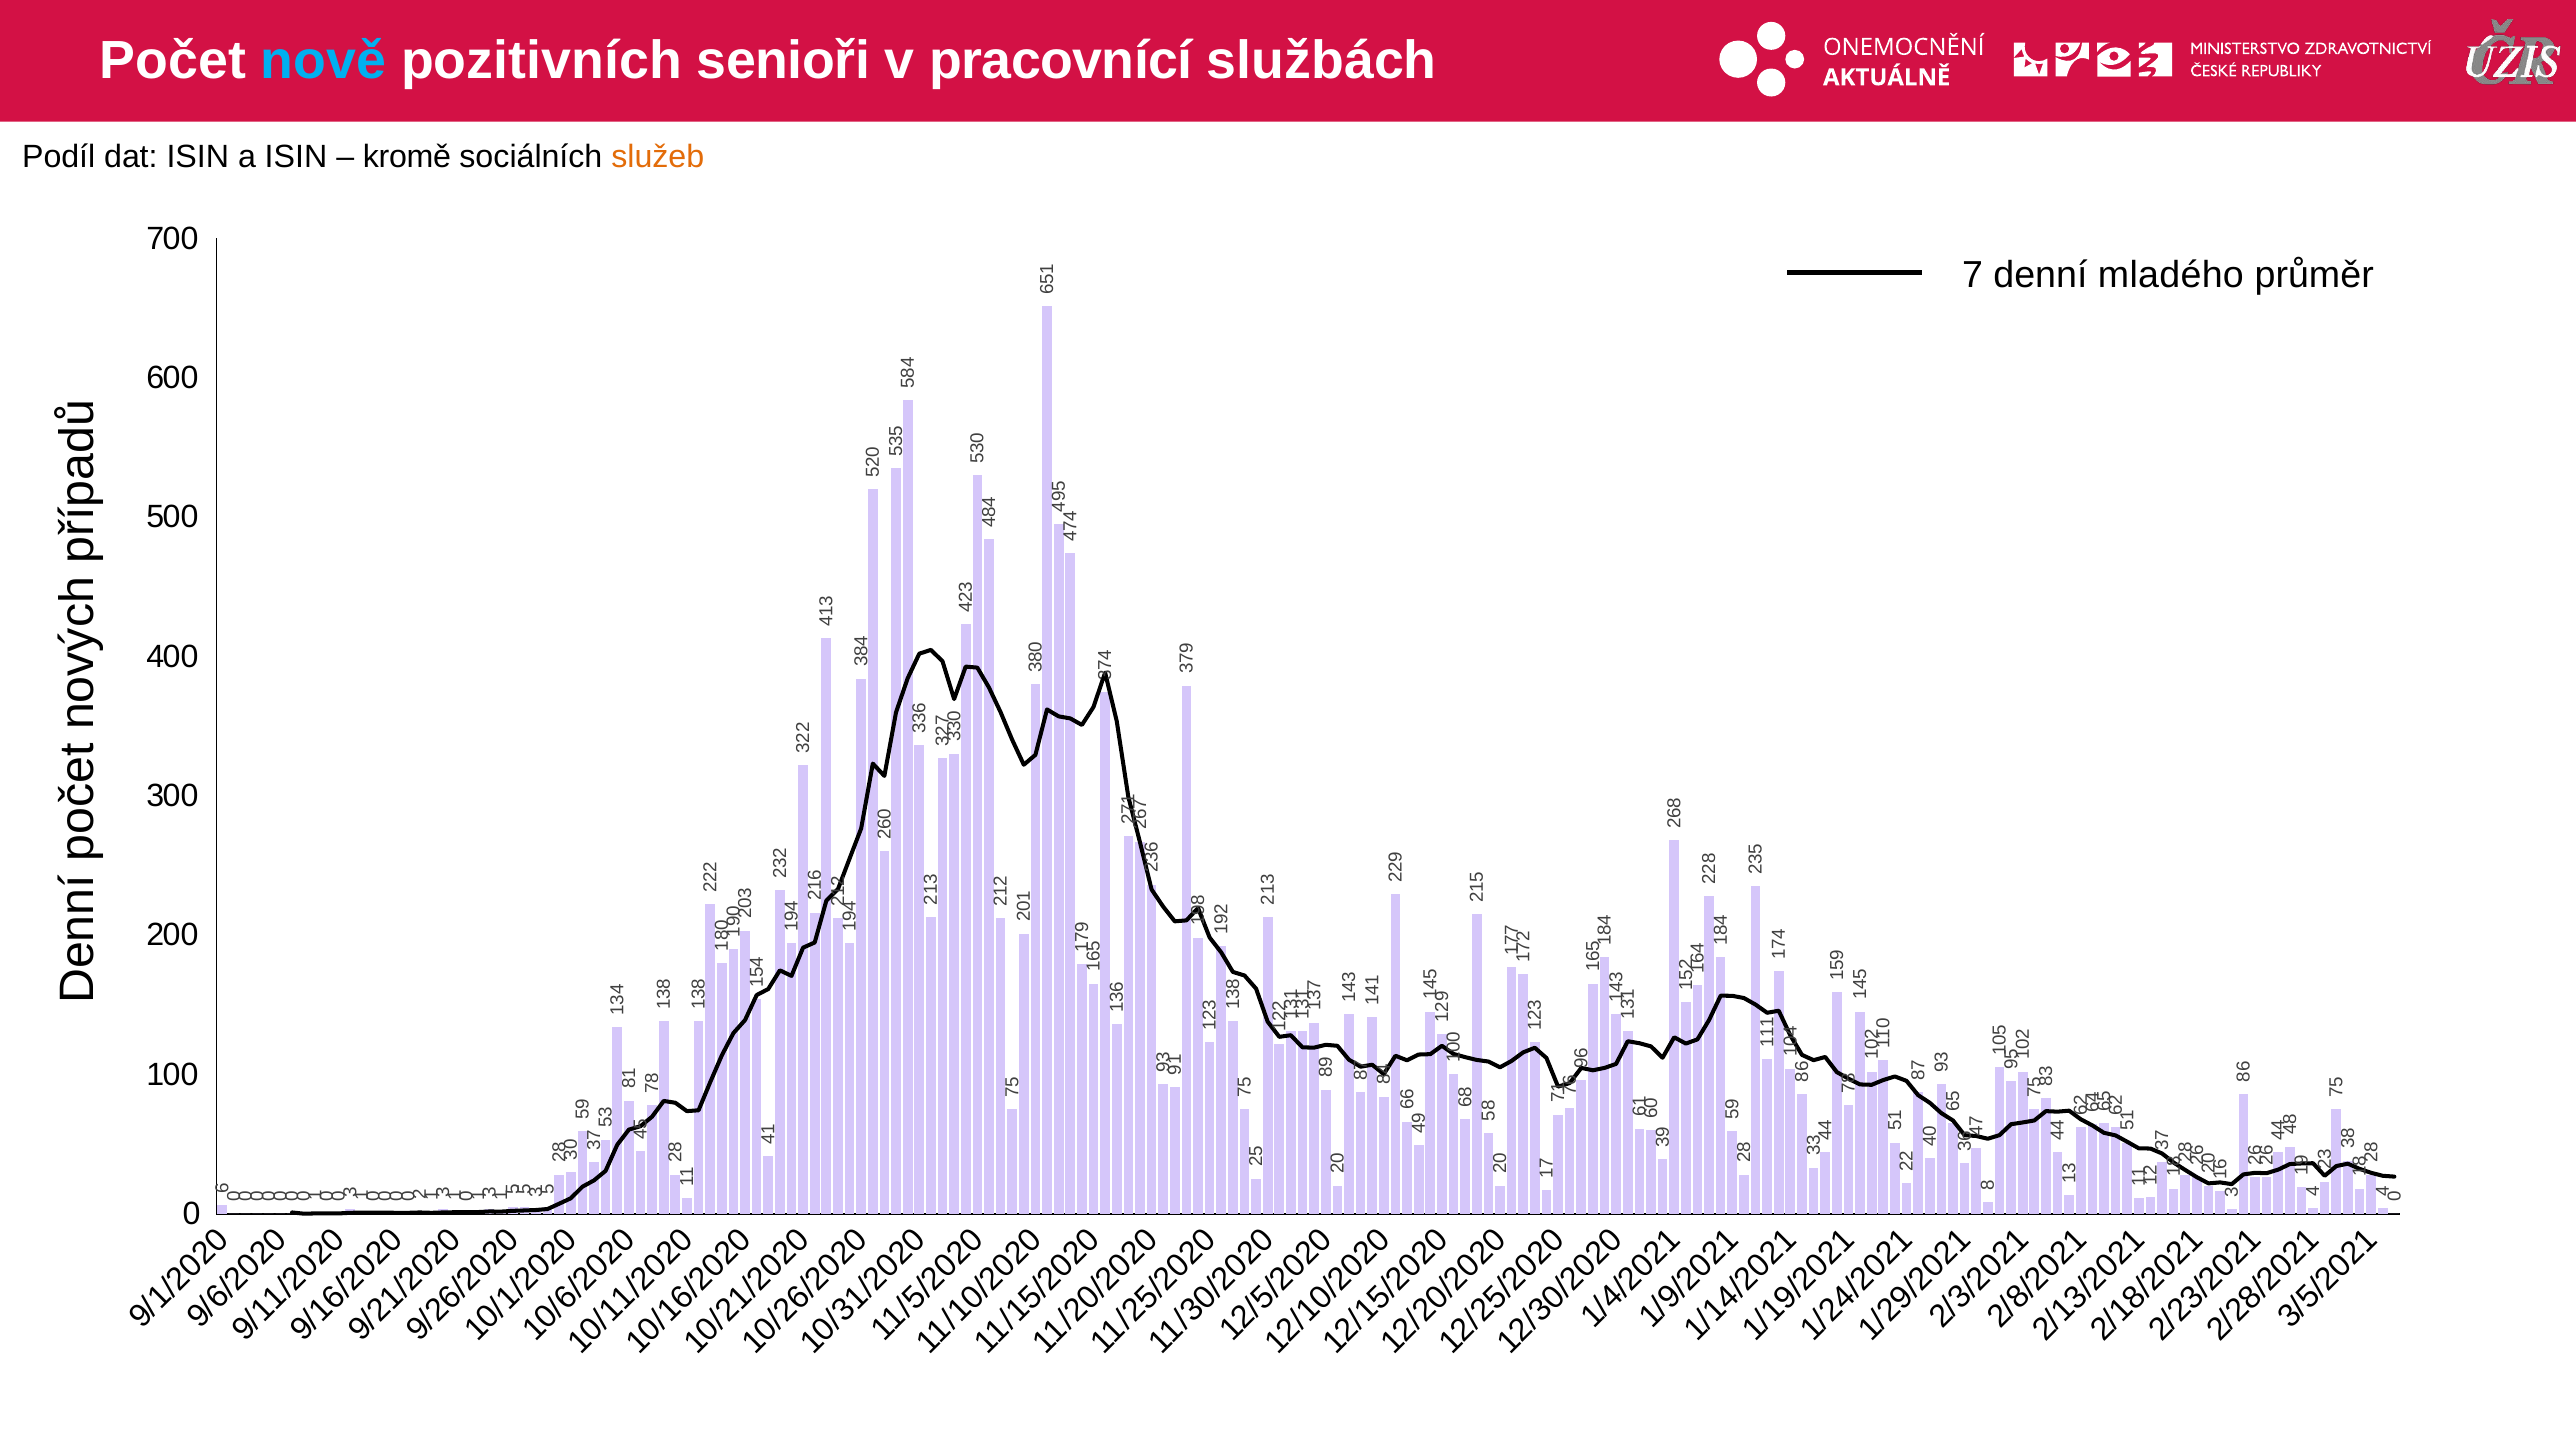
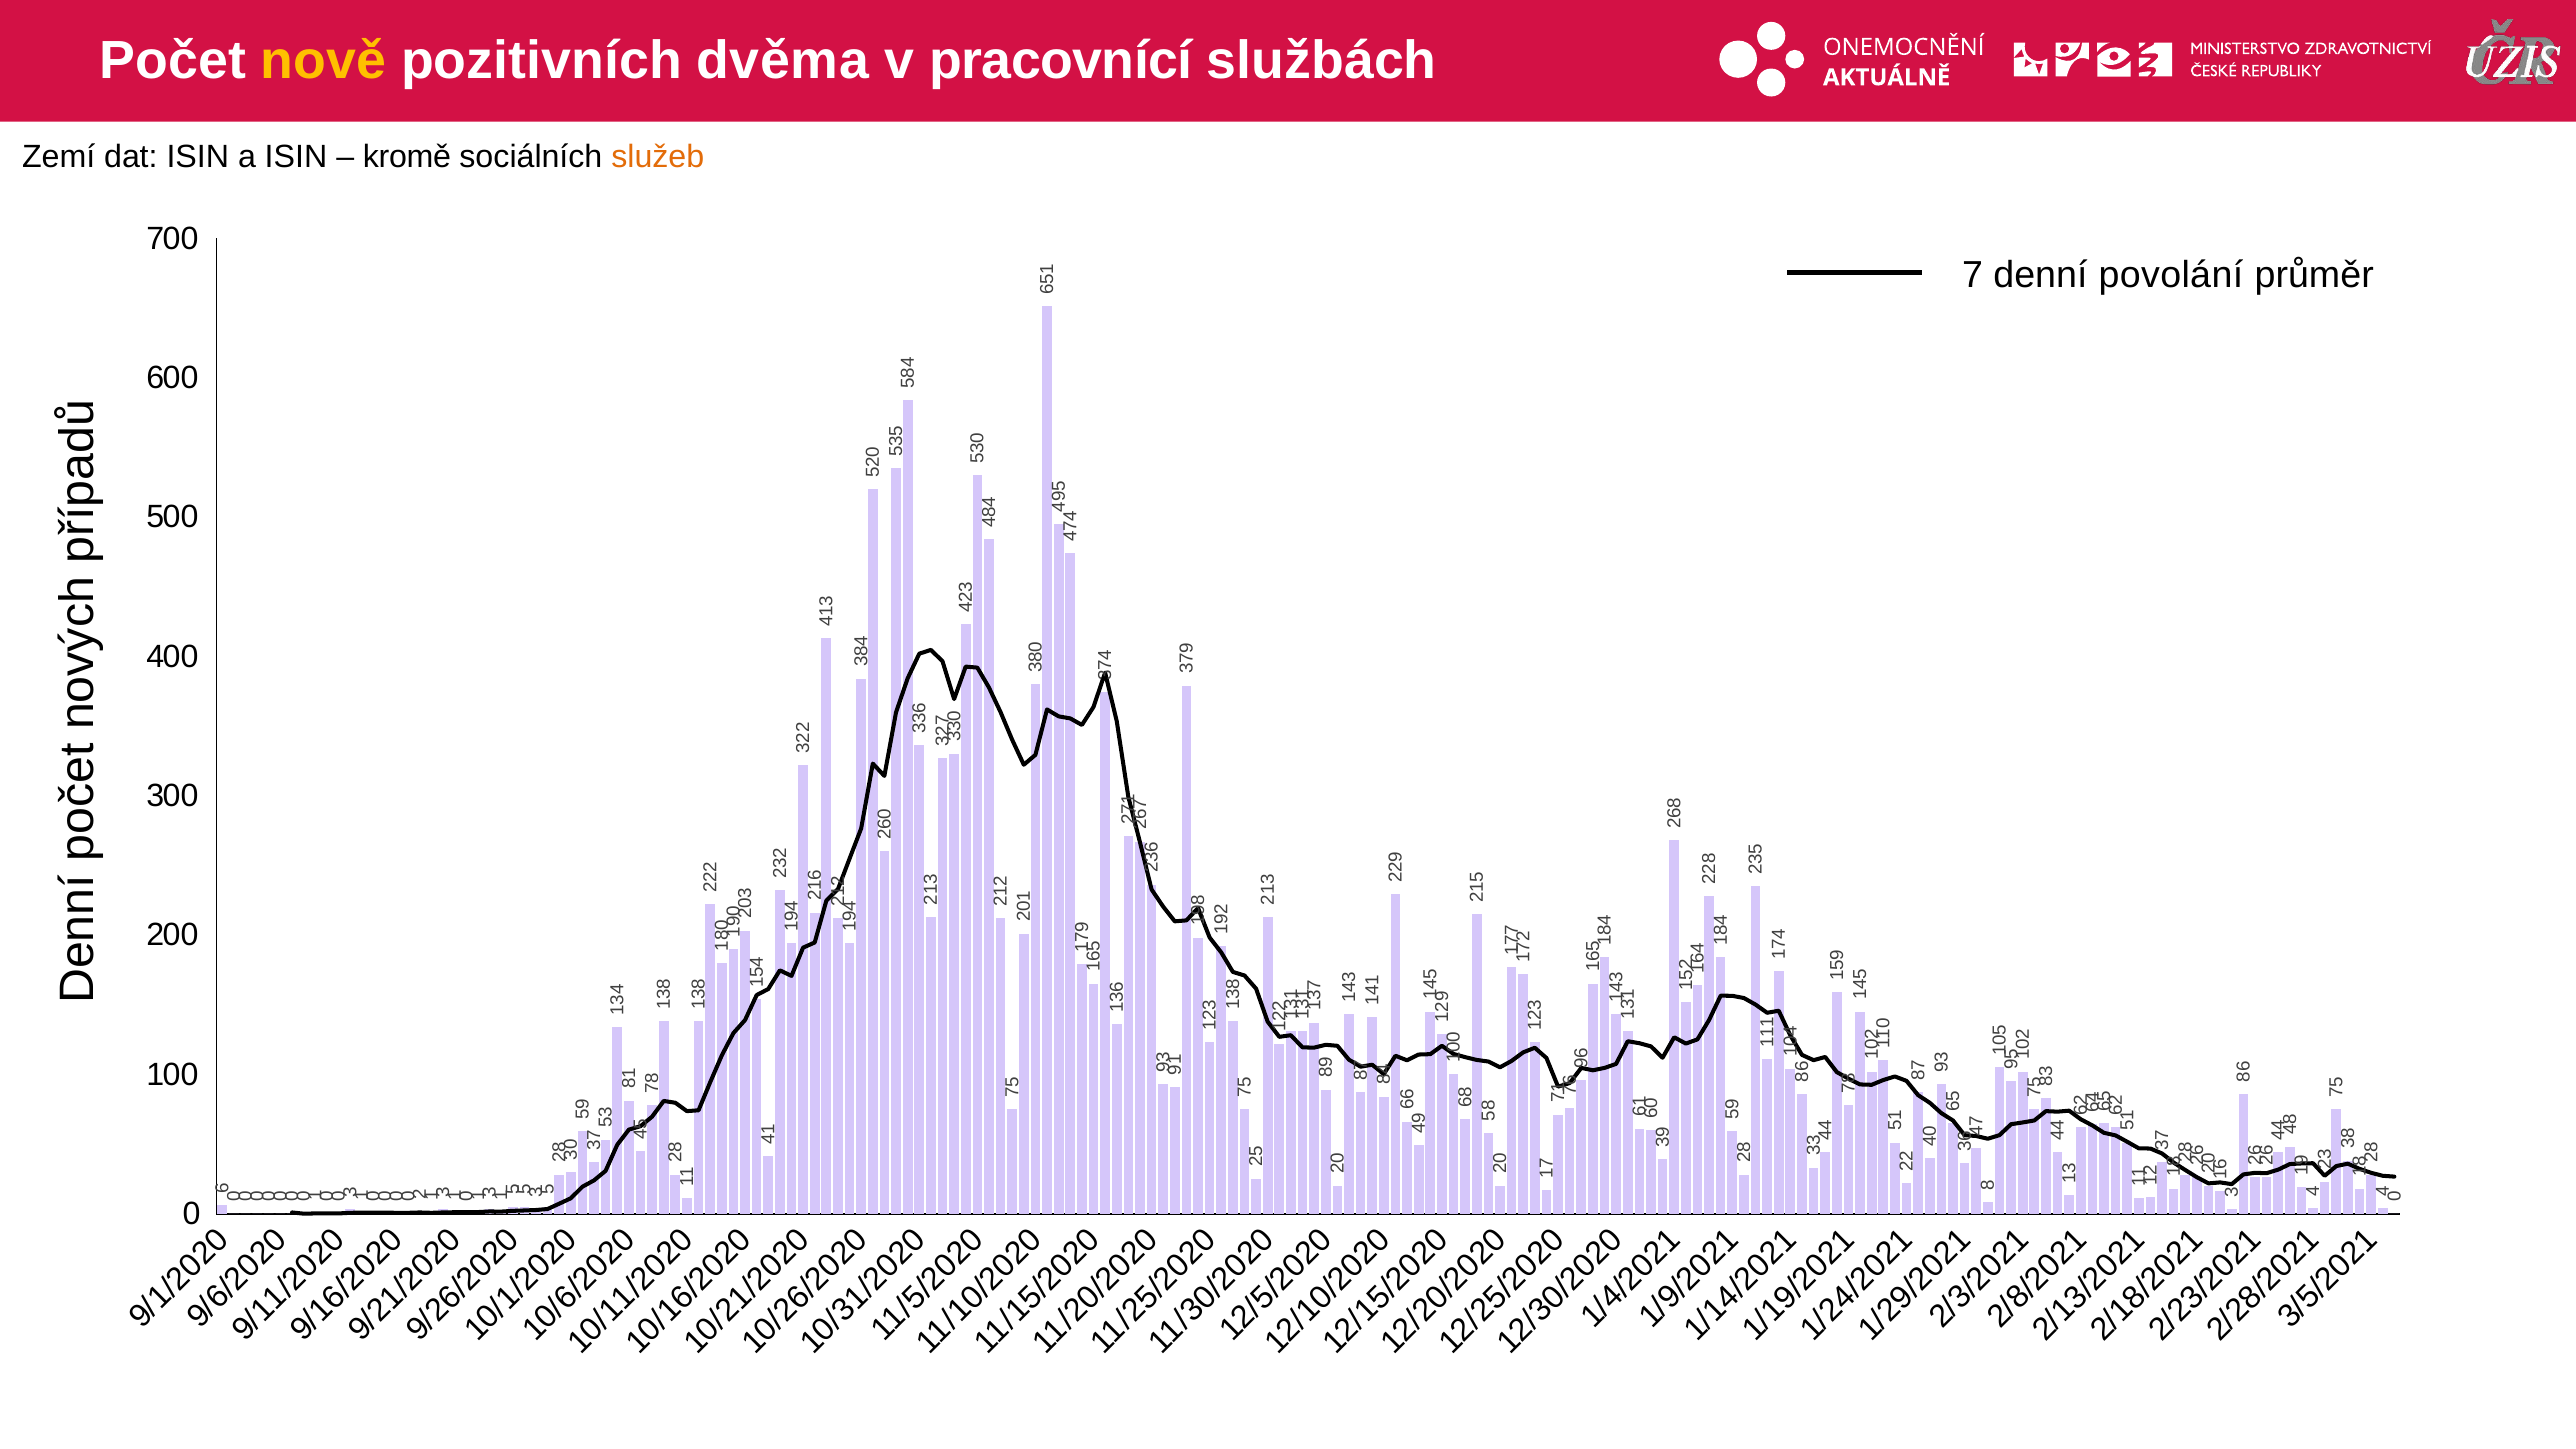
nově colour: light blue -> yellow
senioři: senioři -> dvěma
Podíl: Podíl -> Zemí
mladého: mladého -> povolání
